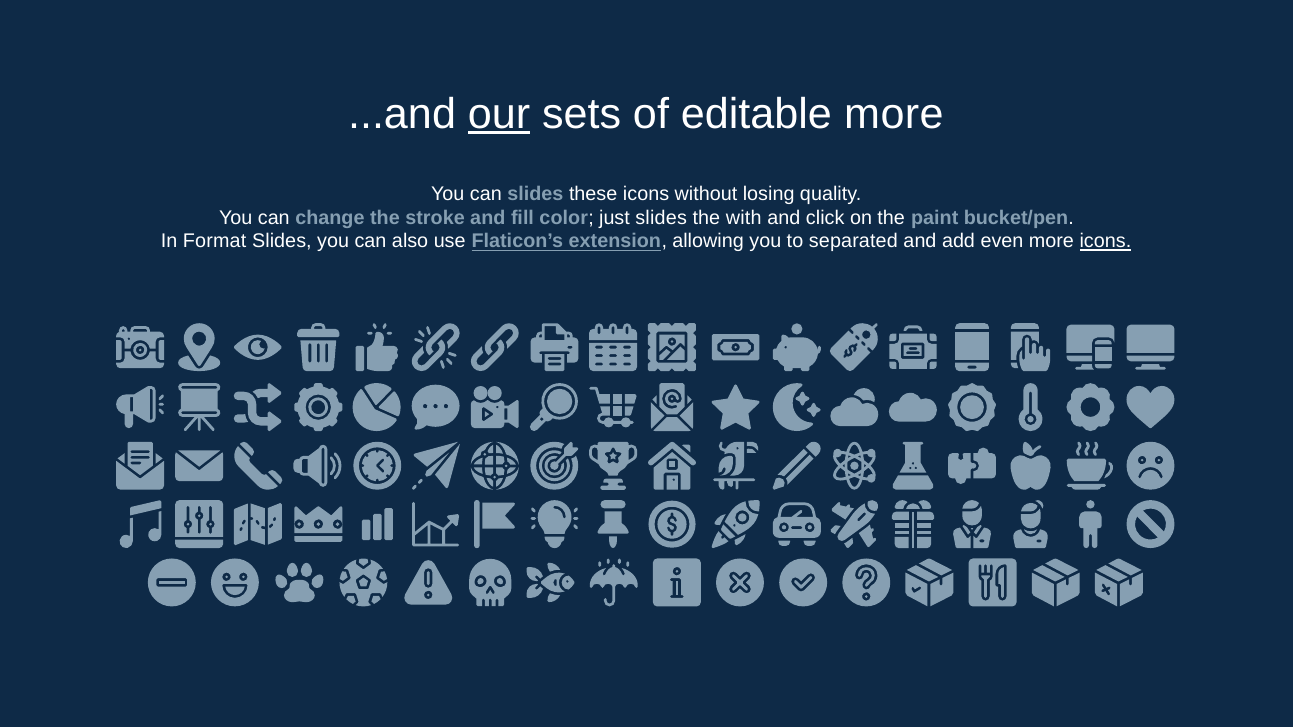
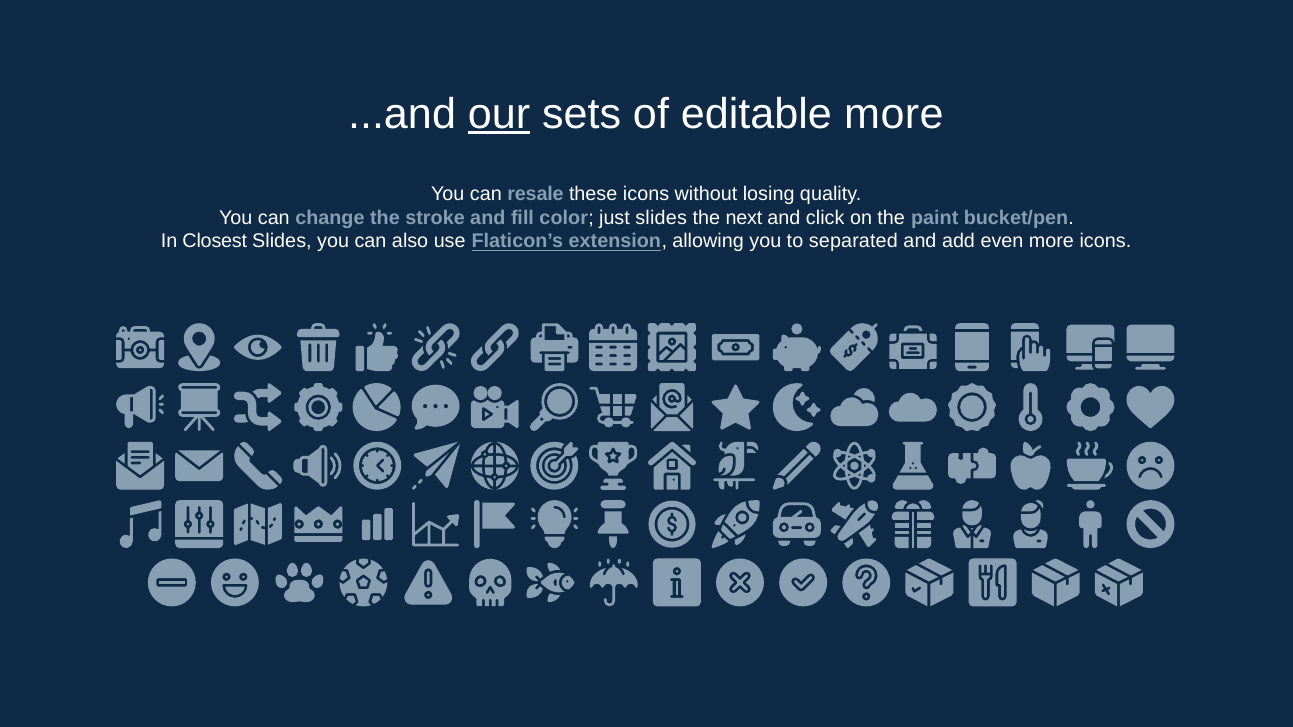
can slides: slides -> resale
with: with -> next
Format: Format -> Closest
icons at (1105, 242) underline: present -> none
